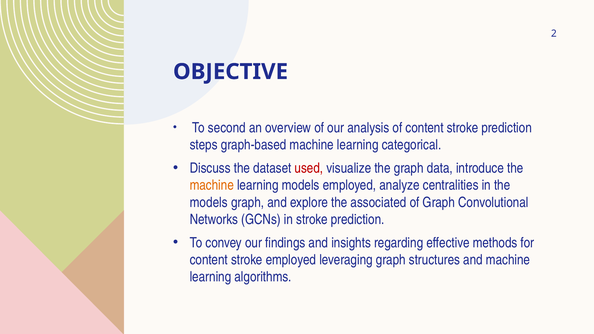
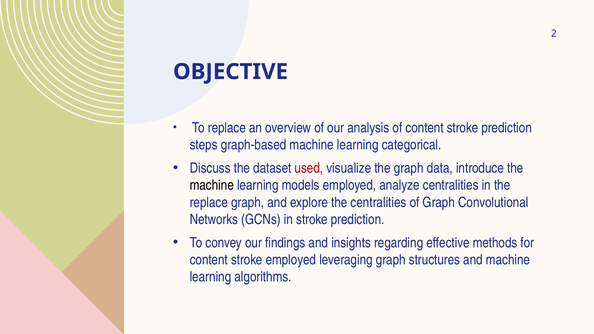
To second: second -> replace
machine at (212, 185) colour: orange -> black
models at (209, 202): models -> replace
the associated: associated -> centralities
